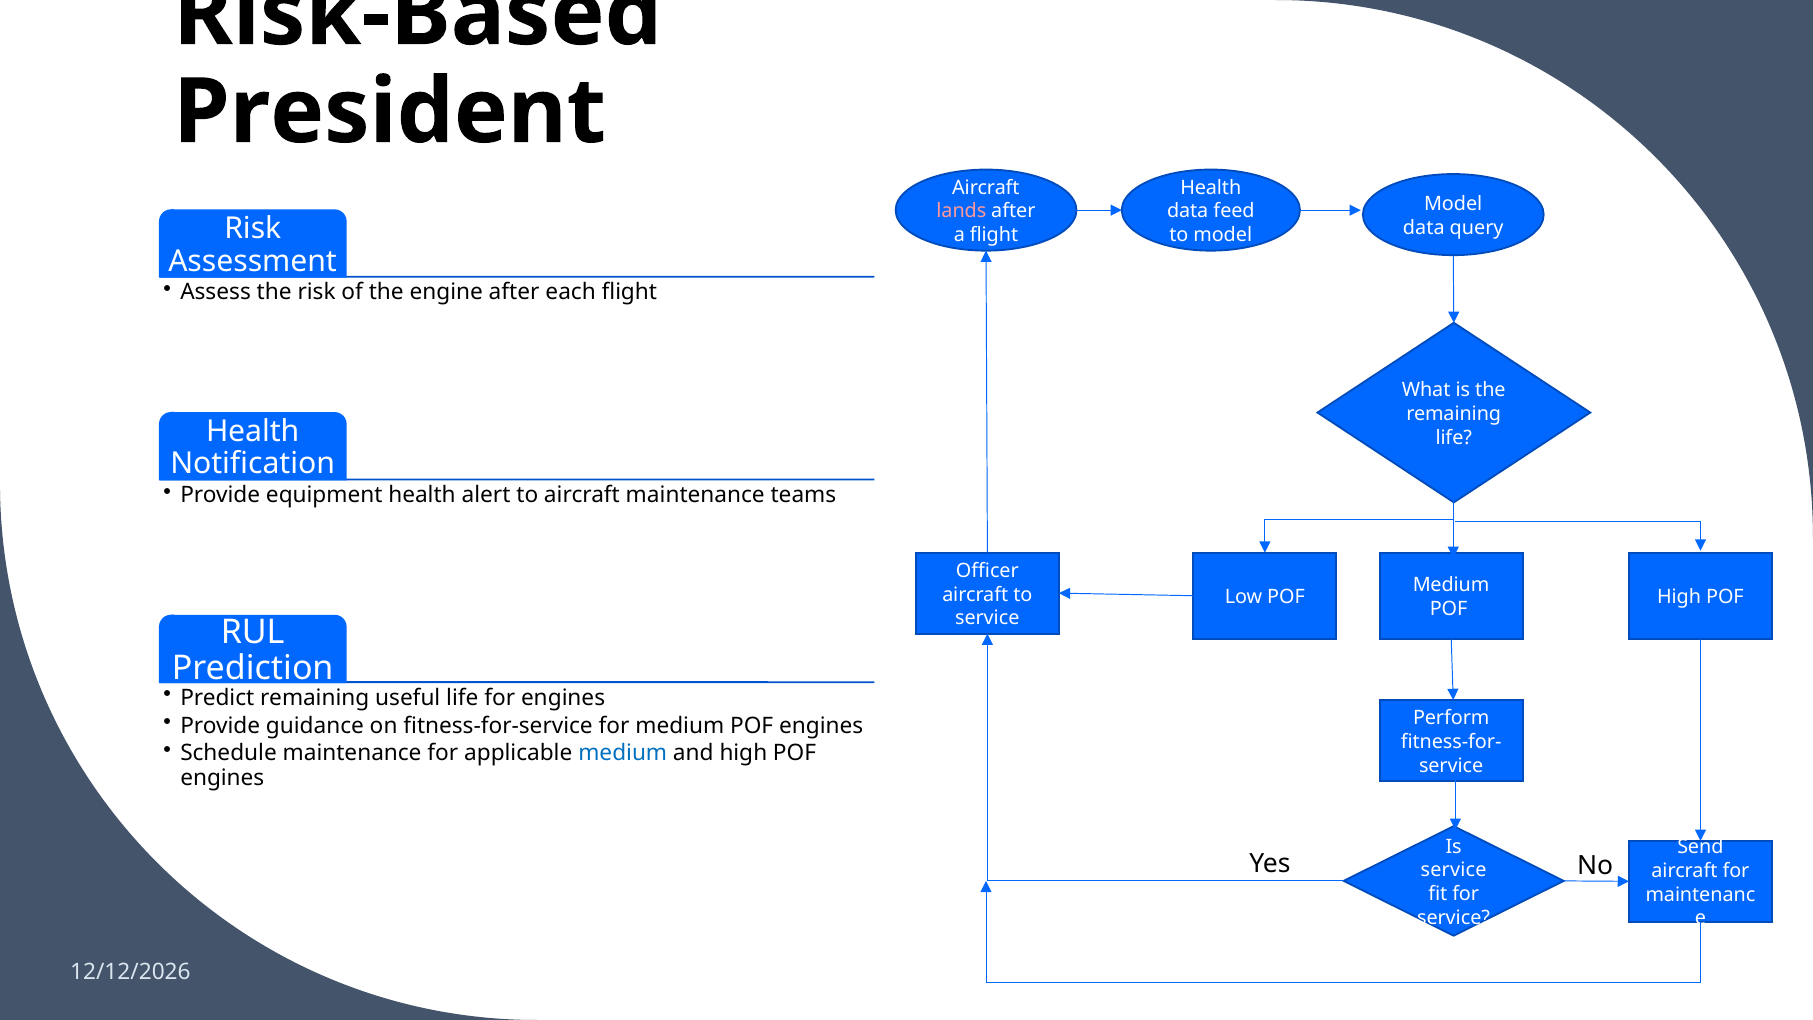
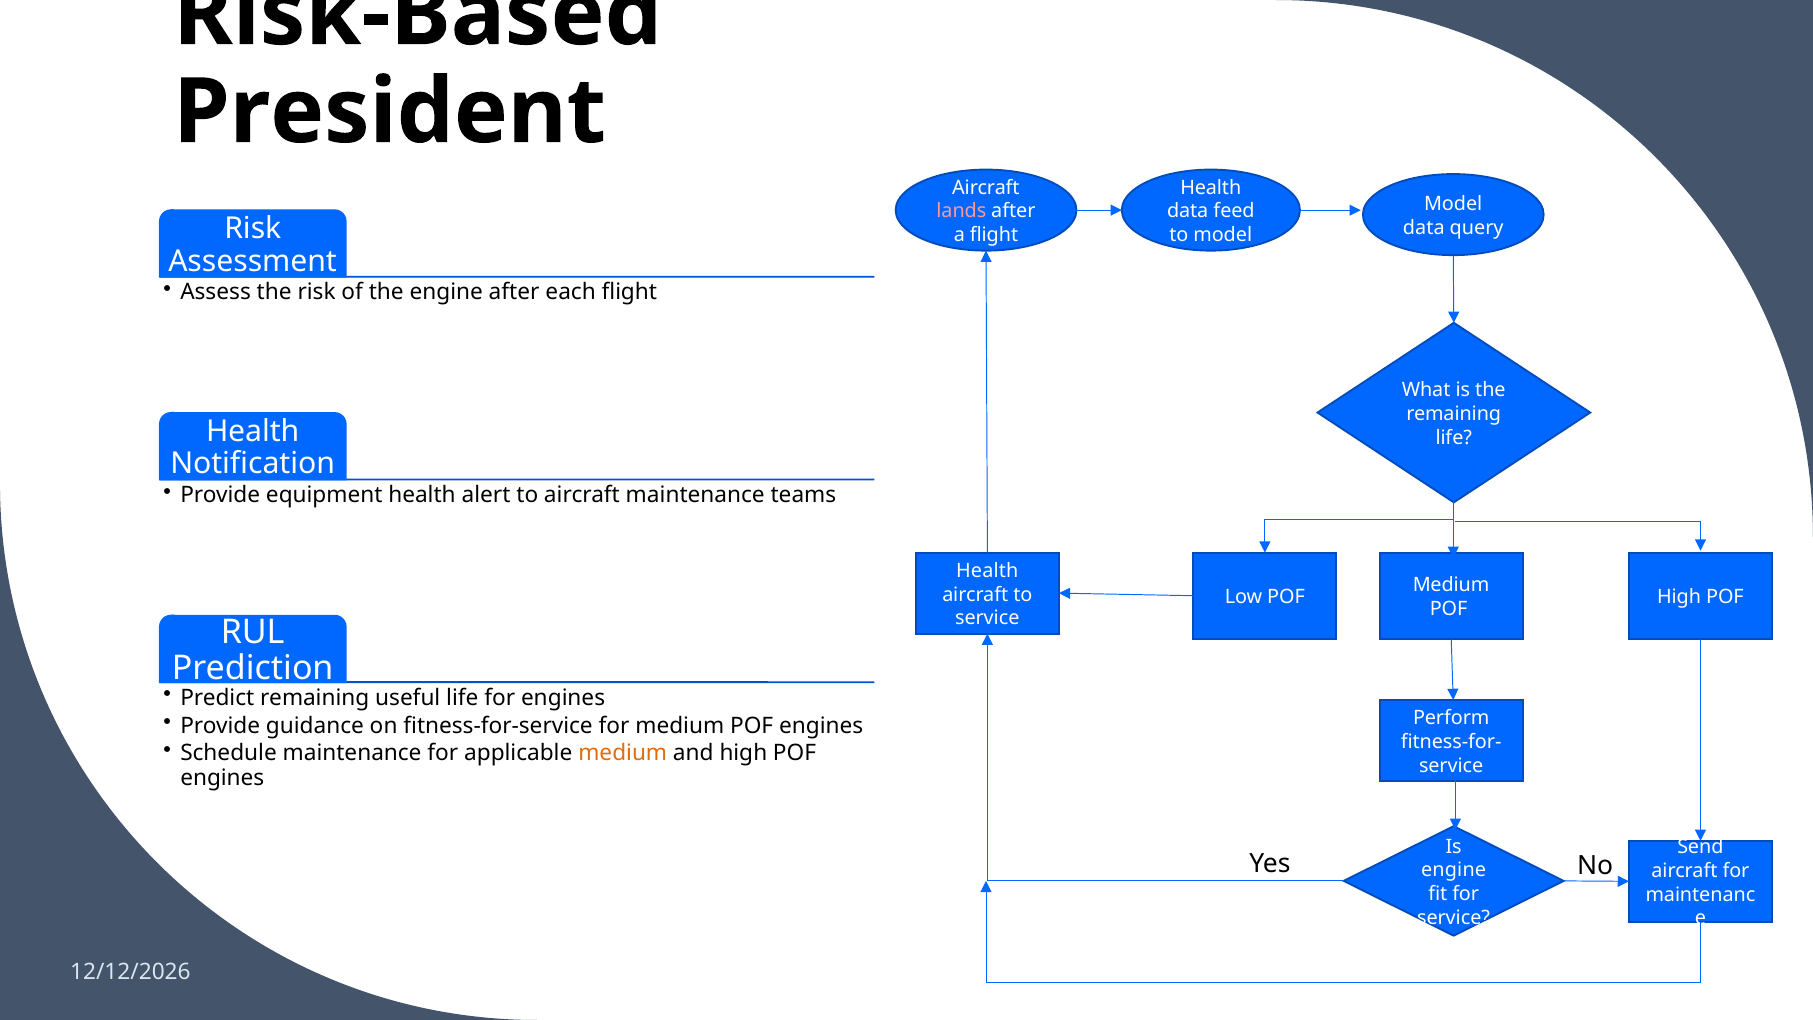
Officer at (987, 571): Officer -> Health
medium at (623, 753) colour: blue -> orange
service at (1454, 870): service -> engine
